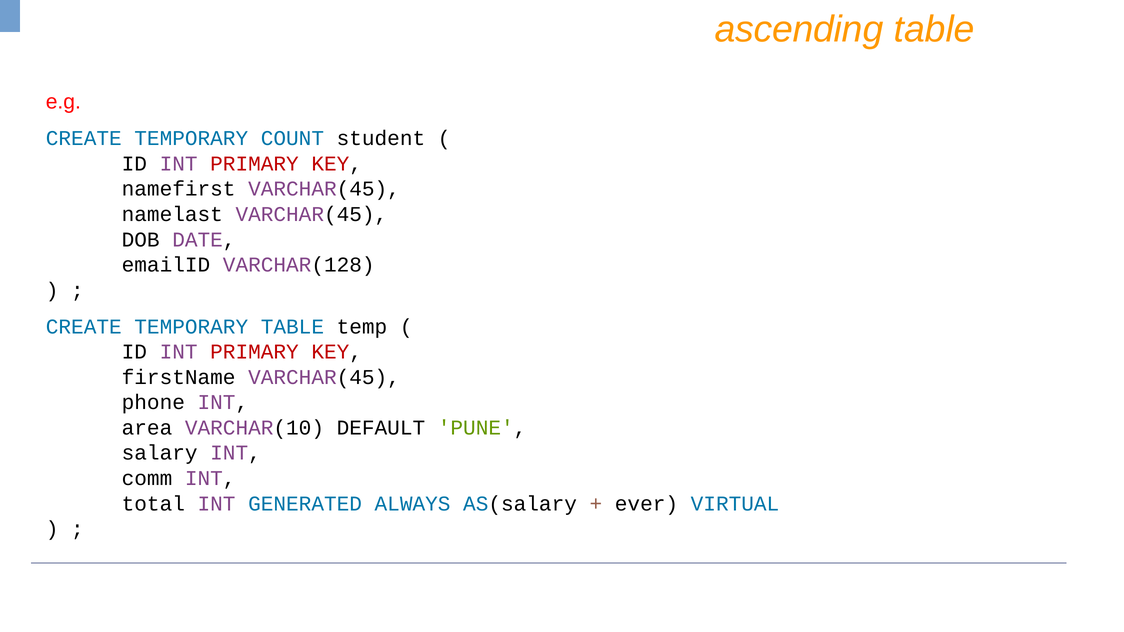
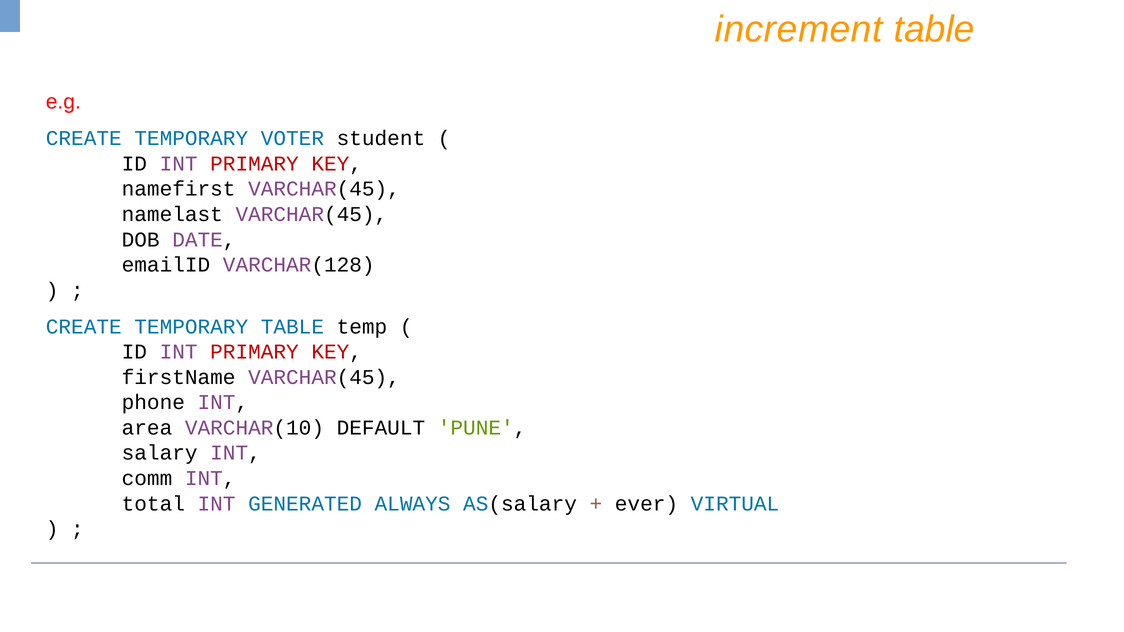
ascending: ascending -> increment
COUNT: COUNT -> VOTER
